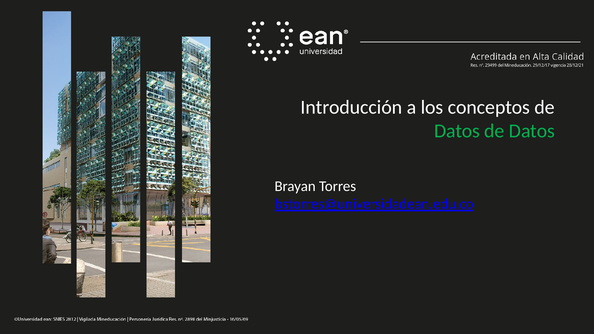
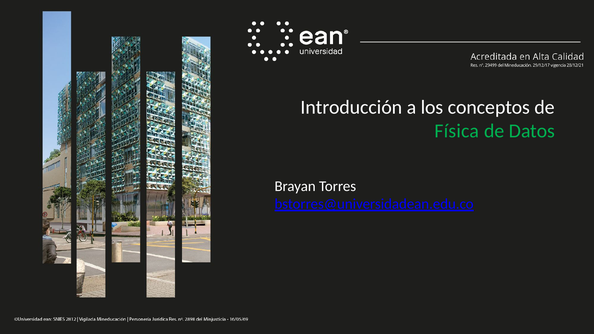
Datos at (457, 131): Datos -> Física
